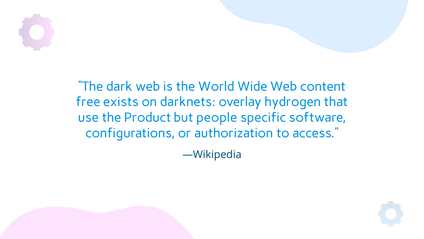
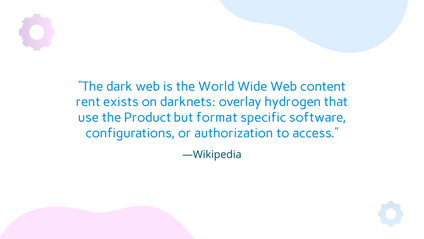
free: free -> rent
people: people -> format
